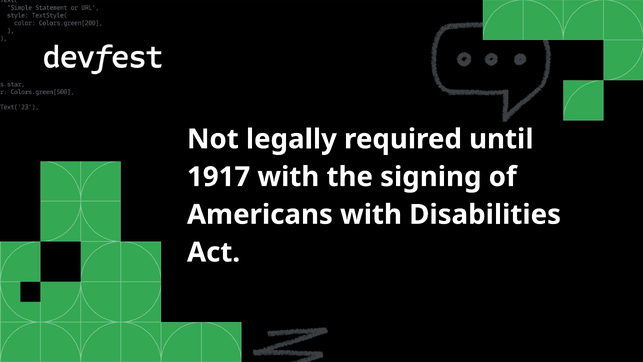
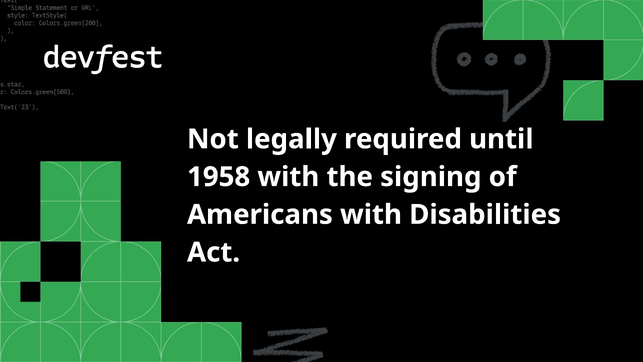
1917: 1917 -> 1958
